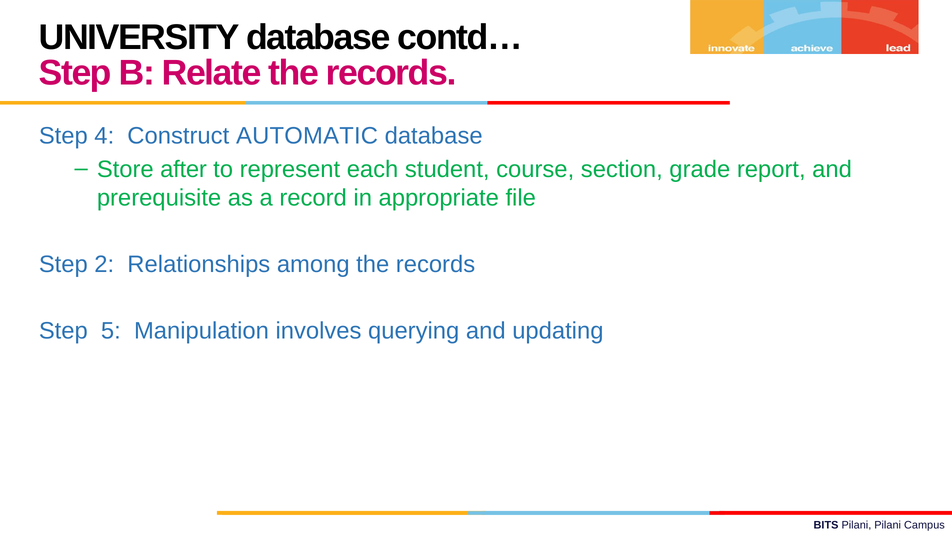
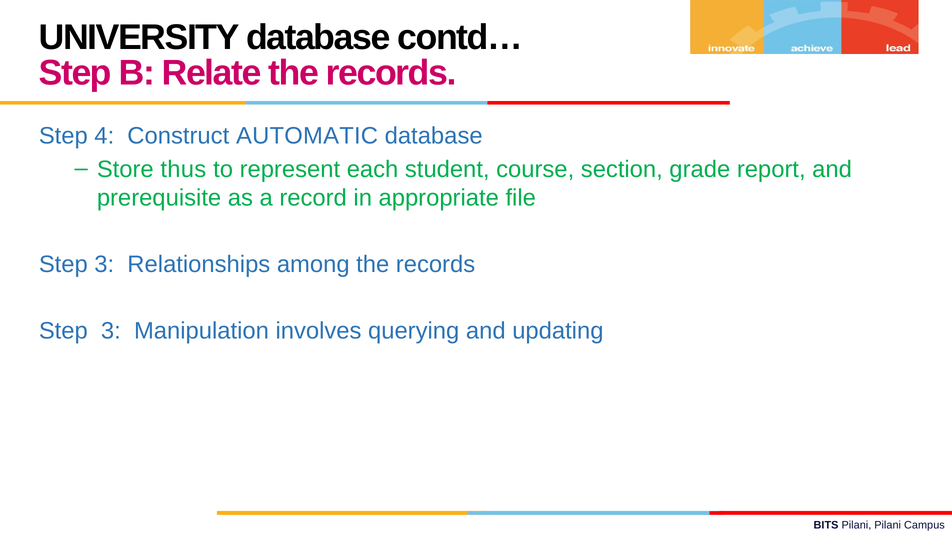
after: after -> thus
2 at (104, 265): 2 -> 3
5 at (111, 331): 5 -> 3
